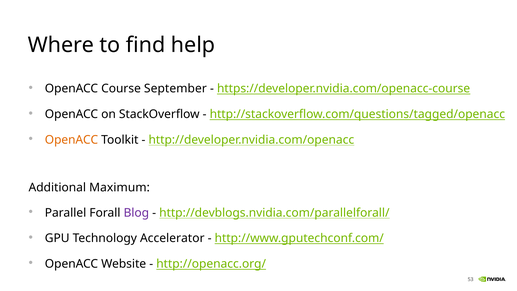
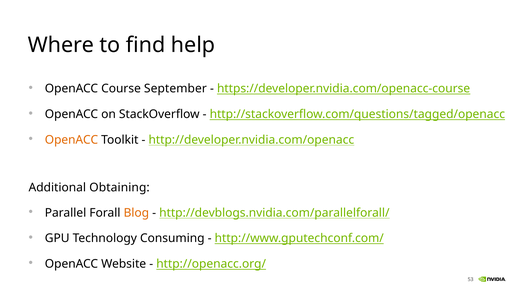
Maximum: Maximum -> Obtaining
Blog colour: purple -> orange
Accelerator: Accelerator -> Consuming
